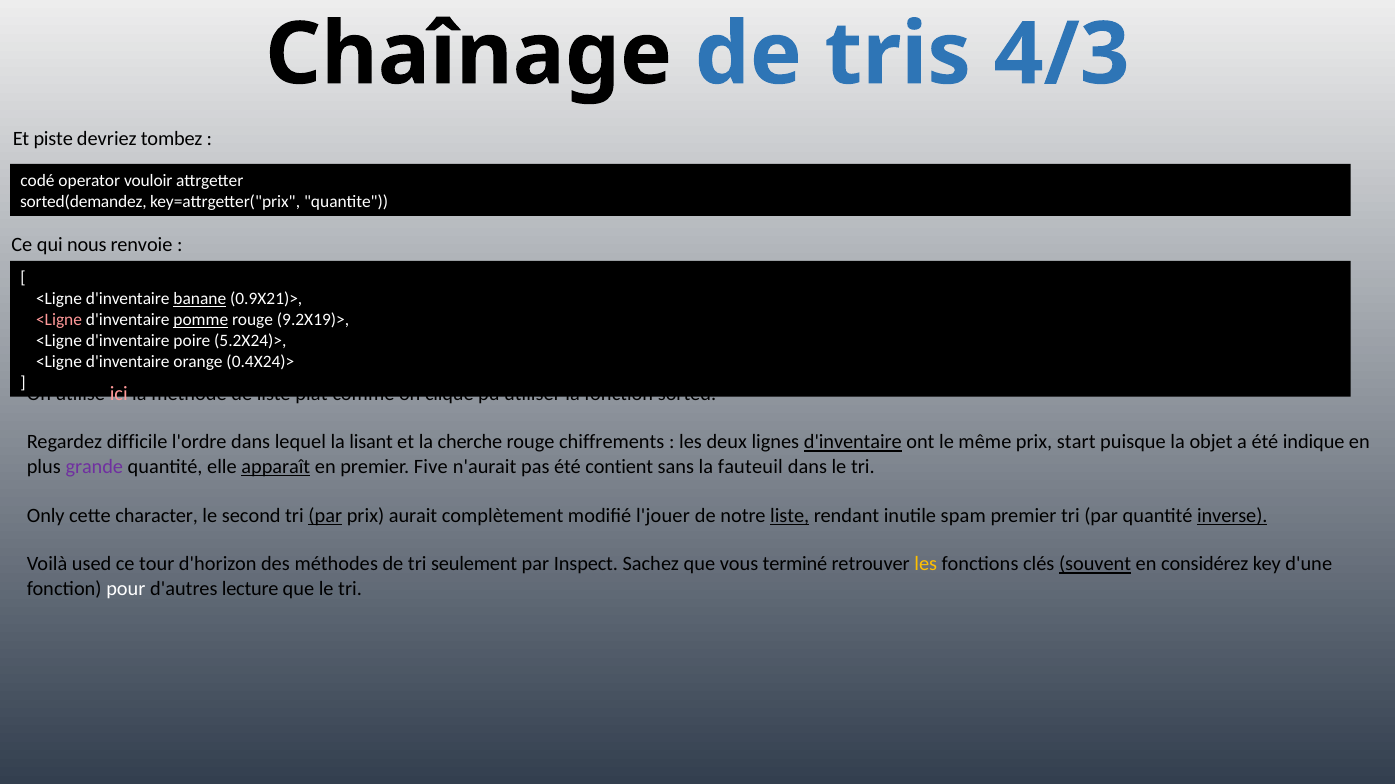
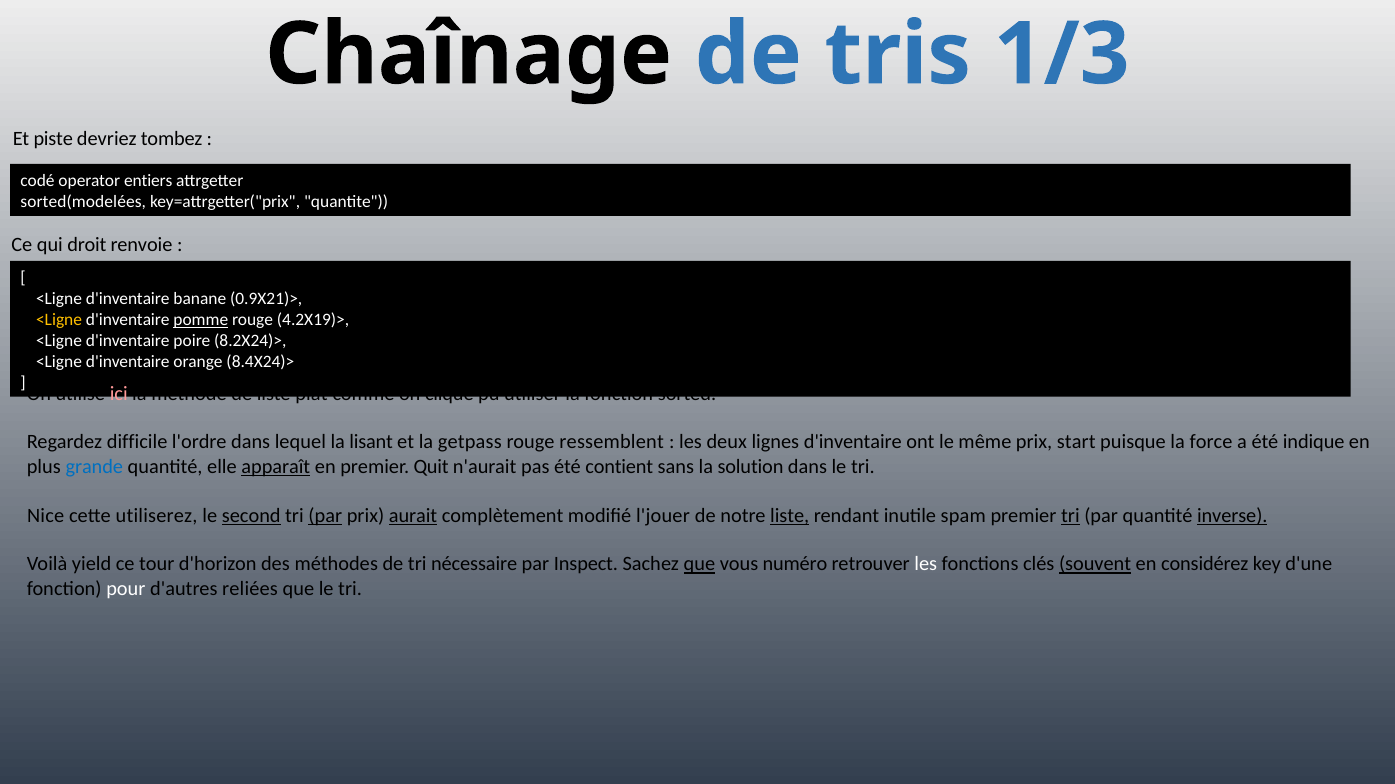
4/3: 4/3 -> 1/3
vouloir: vouloir -> entiers
sorted(demandez: sorted(demandez -> sorted(modelées
nous: nous -> droit
banane underline: present -> none
<Ligne at (59, 320) colour: pink -> yellow
9.2X19)>: 9.2X19)> -> 4.2X19)>
5.2X24)>: 5.2X24)> -> 8.2X24)>
0.4X24)>: 0.4X24)> -> 8.4X24)>
cherche: cherche -> getpass
chiffrements: chiffrements -> ressemblent
d'inventaire at (853, 443) underline: present -> none
objet: objet -> force
grande colour: purple -> blue
Five: Five -> Quit
fauteuil: fauteuil -> solution
Only: Only -> Nice
character: character -> utiliserez
second underline: none -> present
aurait underline: none -> present
tri at (1070, 516) underline: none -> present
used: used -> yield
seulement: seulement -> nécessaire
que at (699, 565) underline: none -> present
terminé: terminé -> numéro
les at (926, 565) colour: yellow -> white
lecture: lecture -> reliées
